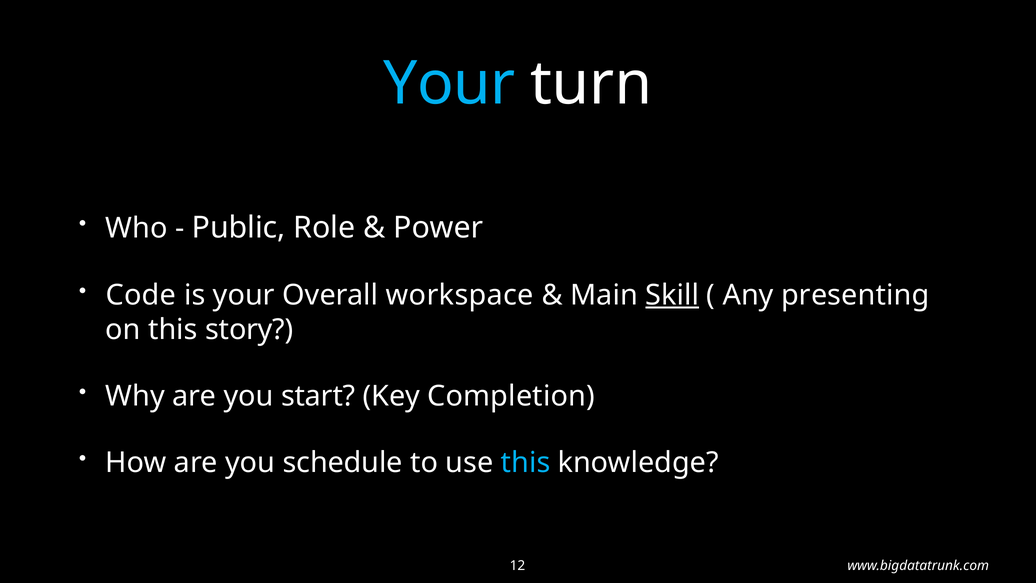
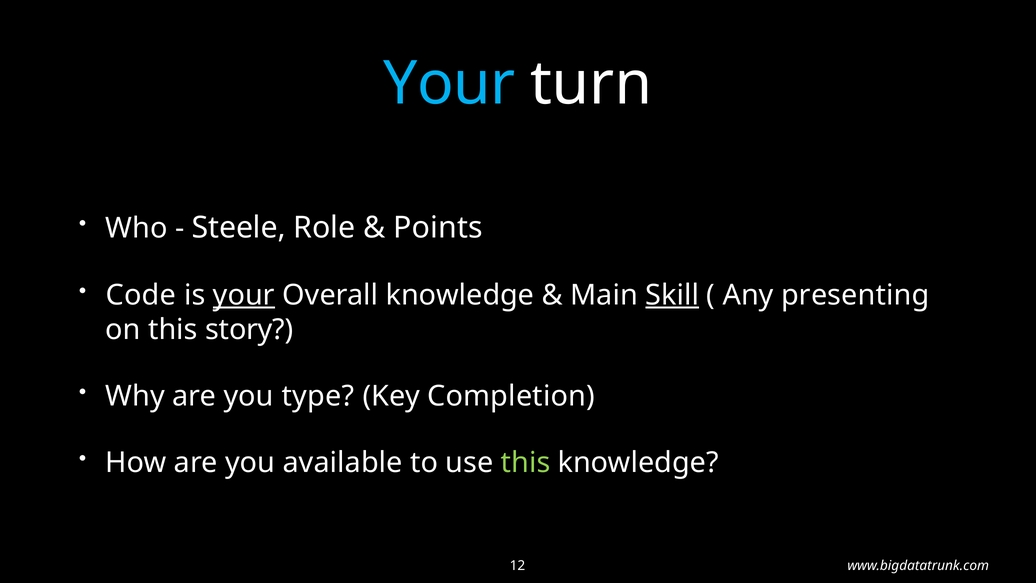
Public: Public -> Steele
Power: Power -> Points
your at (244, 295) underline: none -> present
Overall workspace: workspace -> knowledge
start: start -> type
schedule: schedule -> available
this at (526, 463) colour: light blue -> light green
